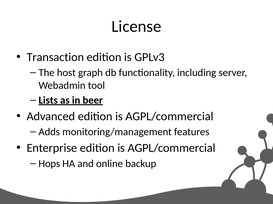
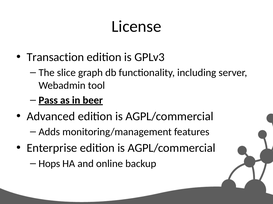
host: host -> slice
Lists: Lists -> Pass
